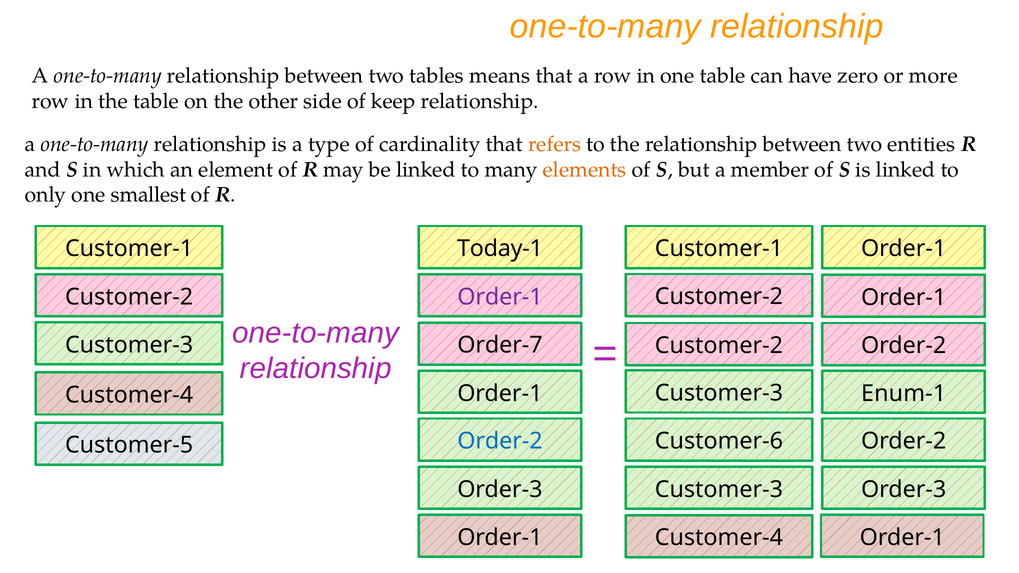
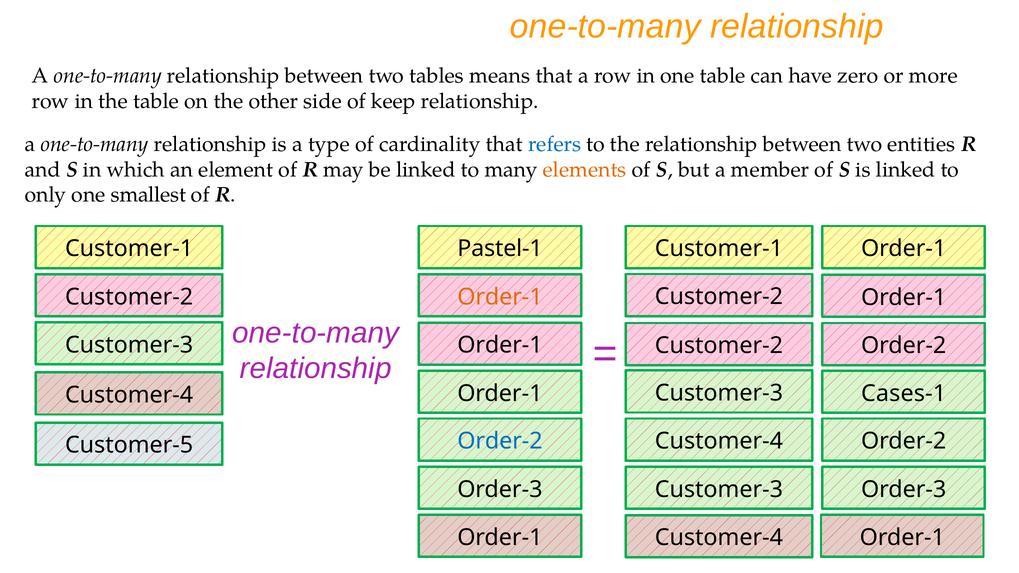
refers colour: orange -> blue
Today-1: Today-1 -> Pastel-1
Order-1 at (500, 297) colour: purple -> orange
Order-7 at (500, 345): Order-7 -> Order-1
Enum-1: Enum-1 -> Cases-1
Customer-6 at (719, 441): Customer-6 -> Customer-4
